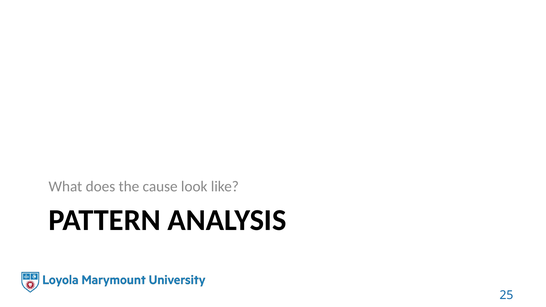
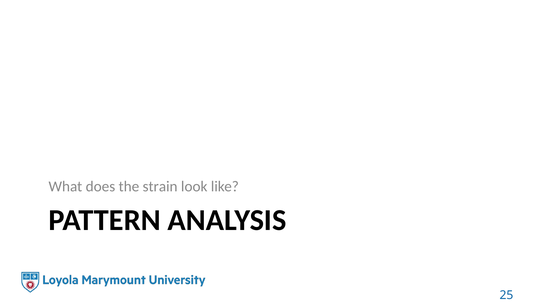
cause: cause -> strain
